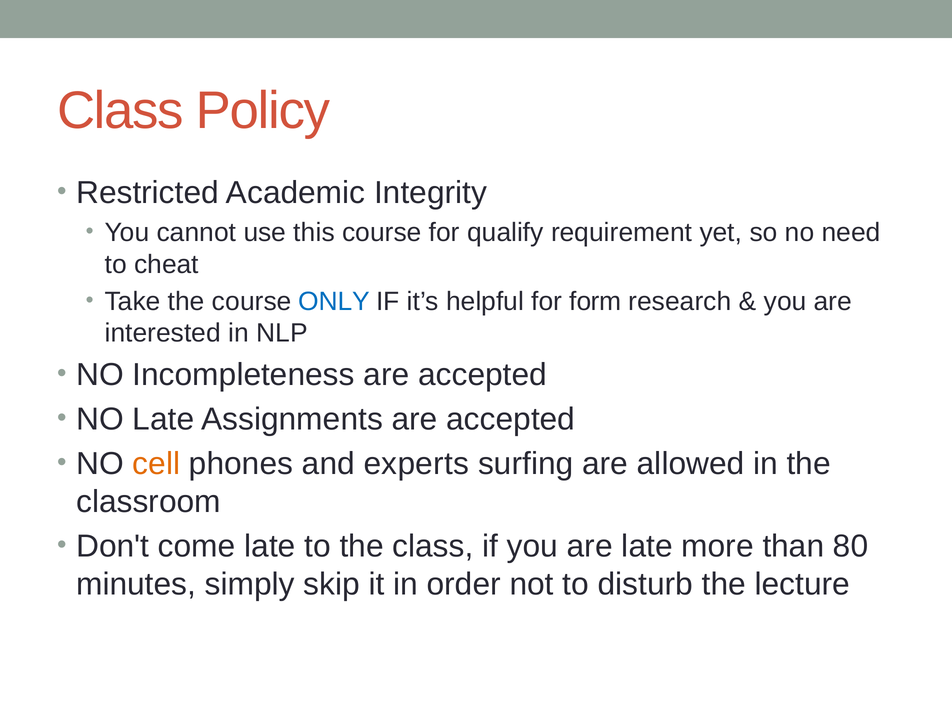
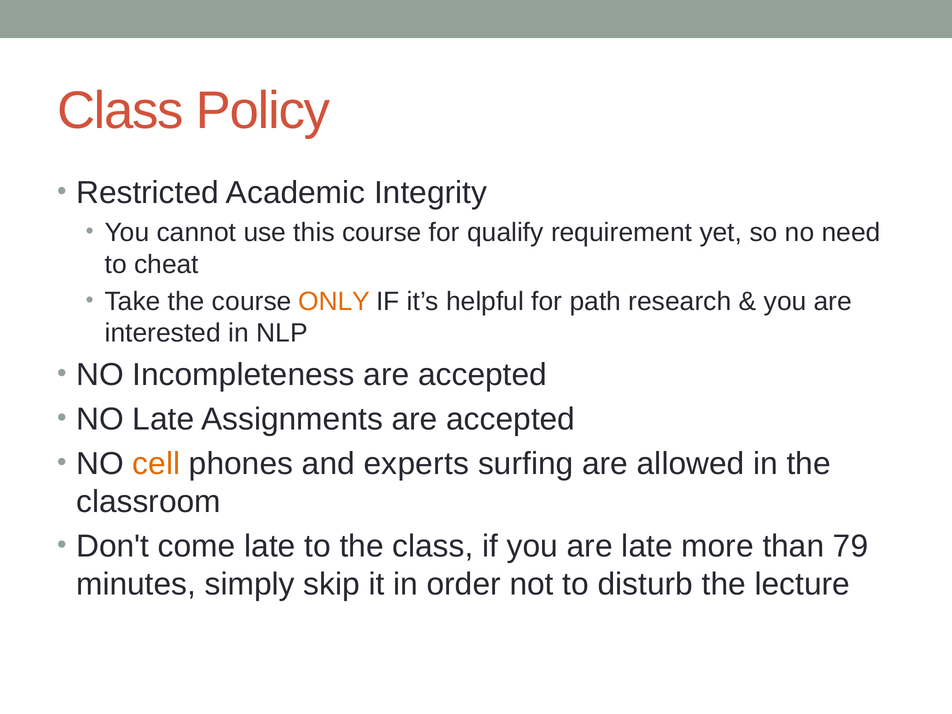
ONLY colour: blue -> orange
form: form -> path
80: 80 -> 79
